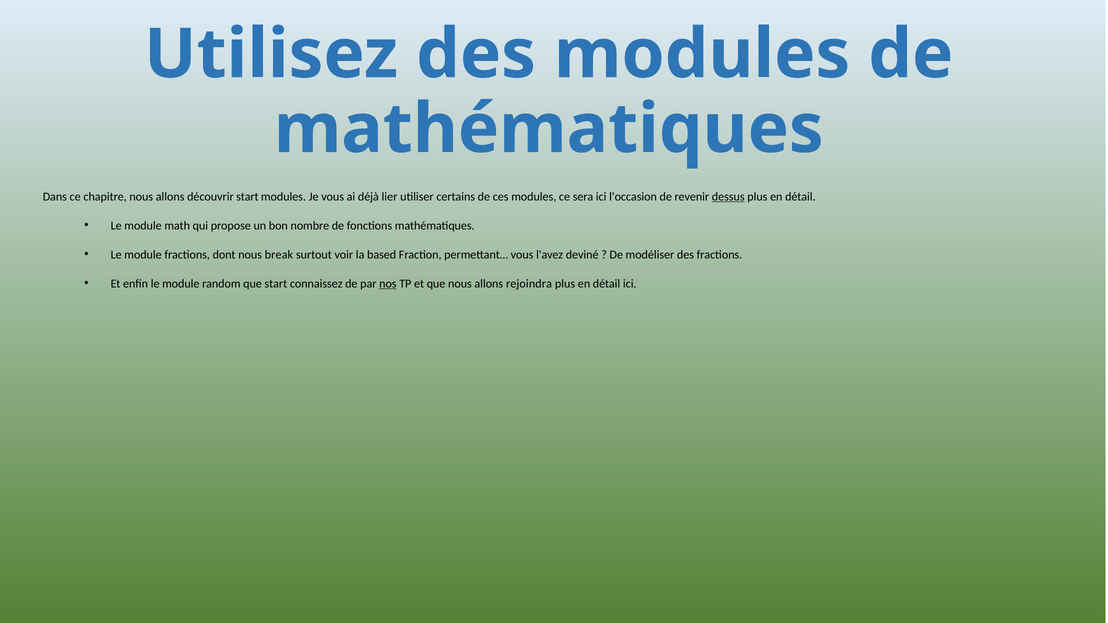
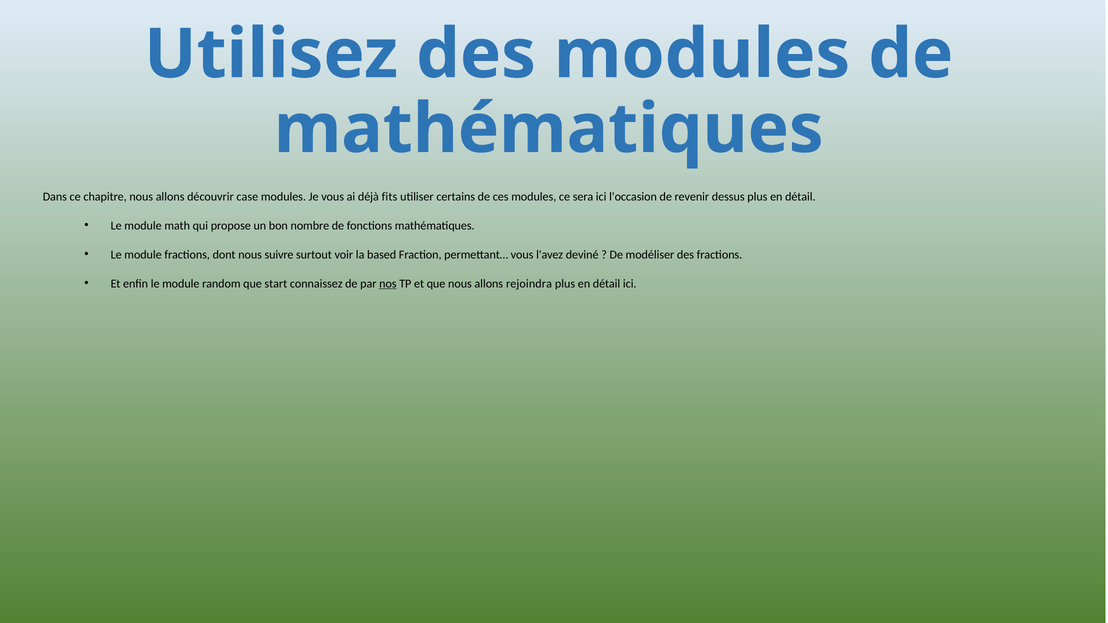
découvrir start: start -> case
lier: lier -> fits
dessus underline: present -> none
break: break -> suivre
